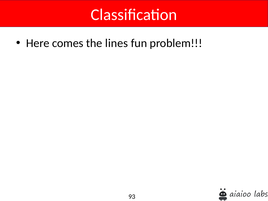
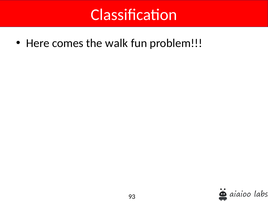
lines: lines -> walk
